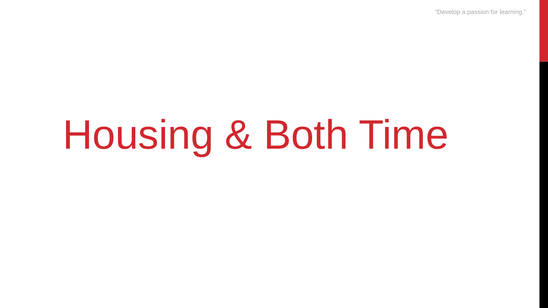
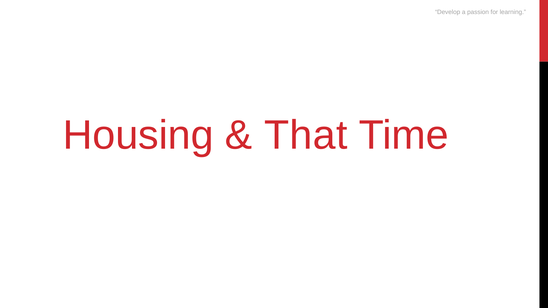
Both: Both -> That
